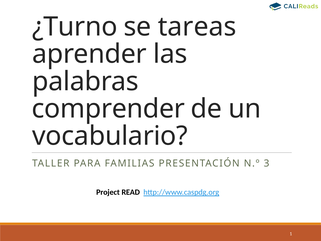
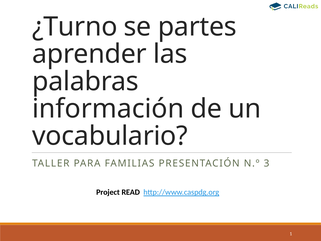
tareas: tareas -> partes
comprender: comprender -> información
